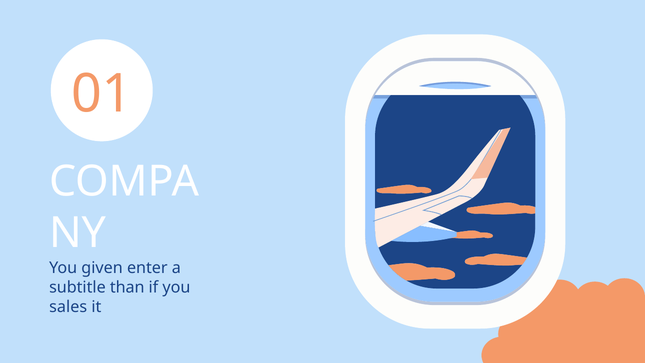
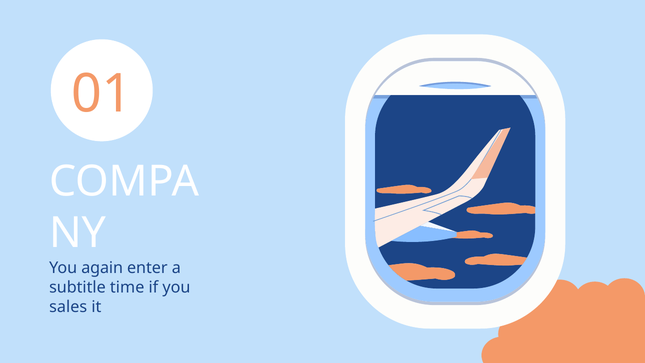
given: given -> again
than: than -> time
